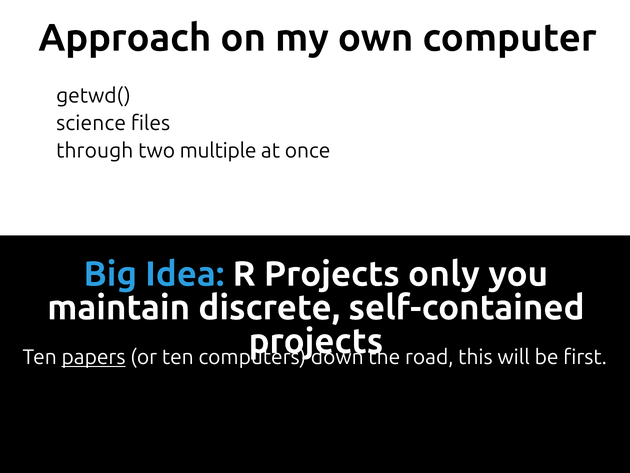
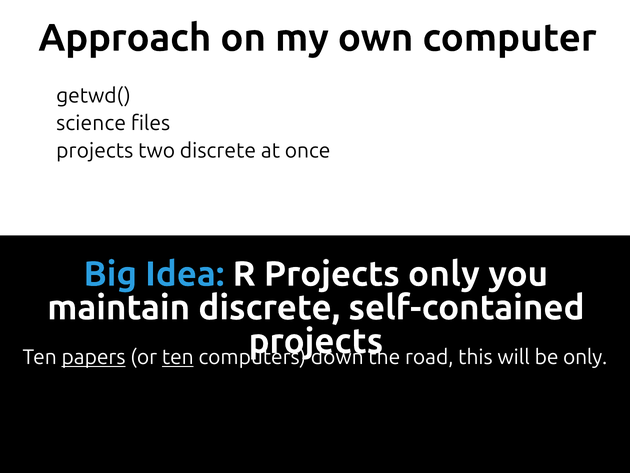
through at (95, 150): through -> projects
two multiple: multiple -> discrete
ten at (178, 357) underline: none -> present
be first: first -> only
